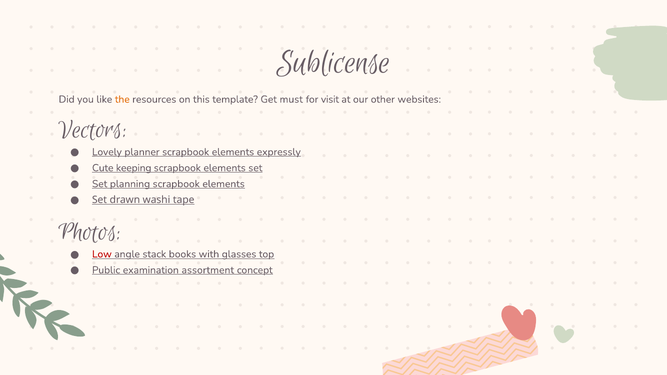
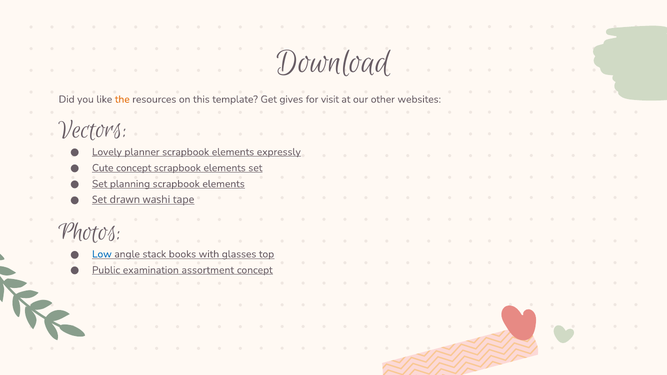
Sublicense: Sublicense -> Download
must: must -> gives
Cute keeping: keeping -> concept
Low colour: red -> blue
